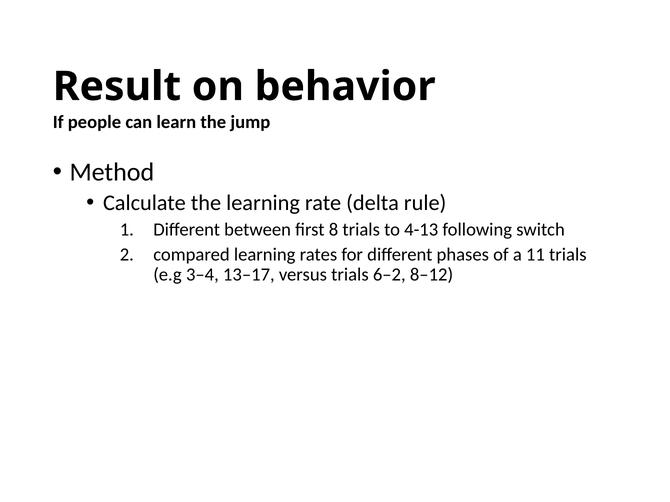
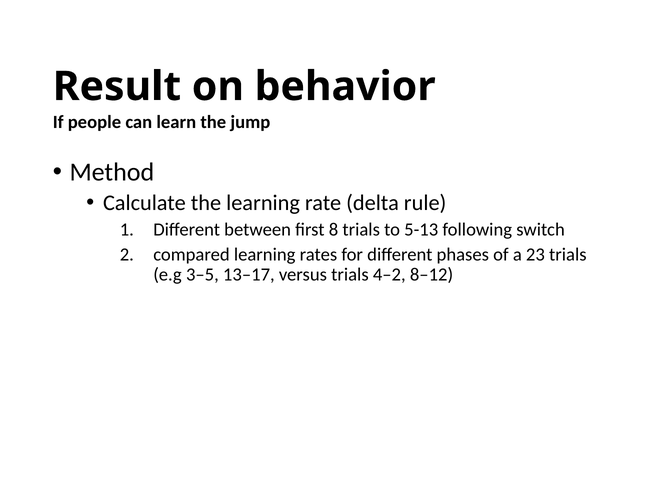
4-13: 4-13 -> 5-13
11: 11 -> 23
3–4: 3–4 -> 3–5
6–2: 6–2 -> 4–2
